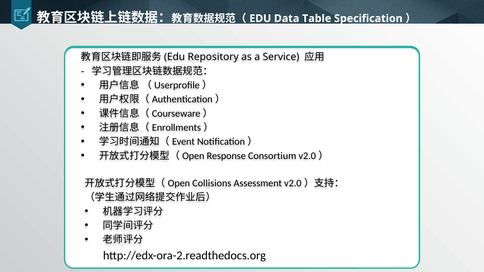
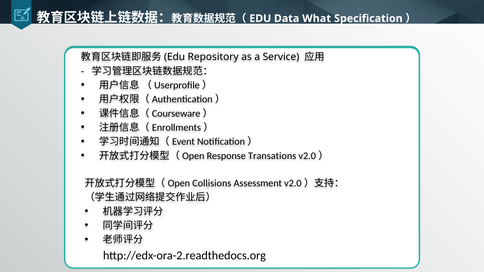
Table: Table -> What
Consortium: Consortium -> Transations
